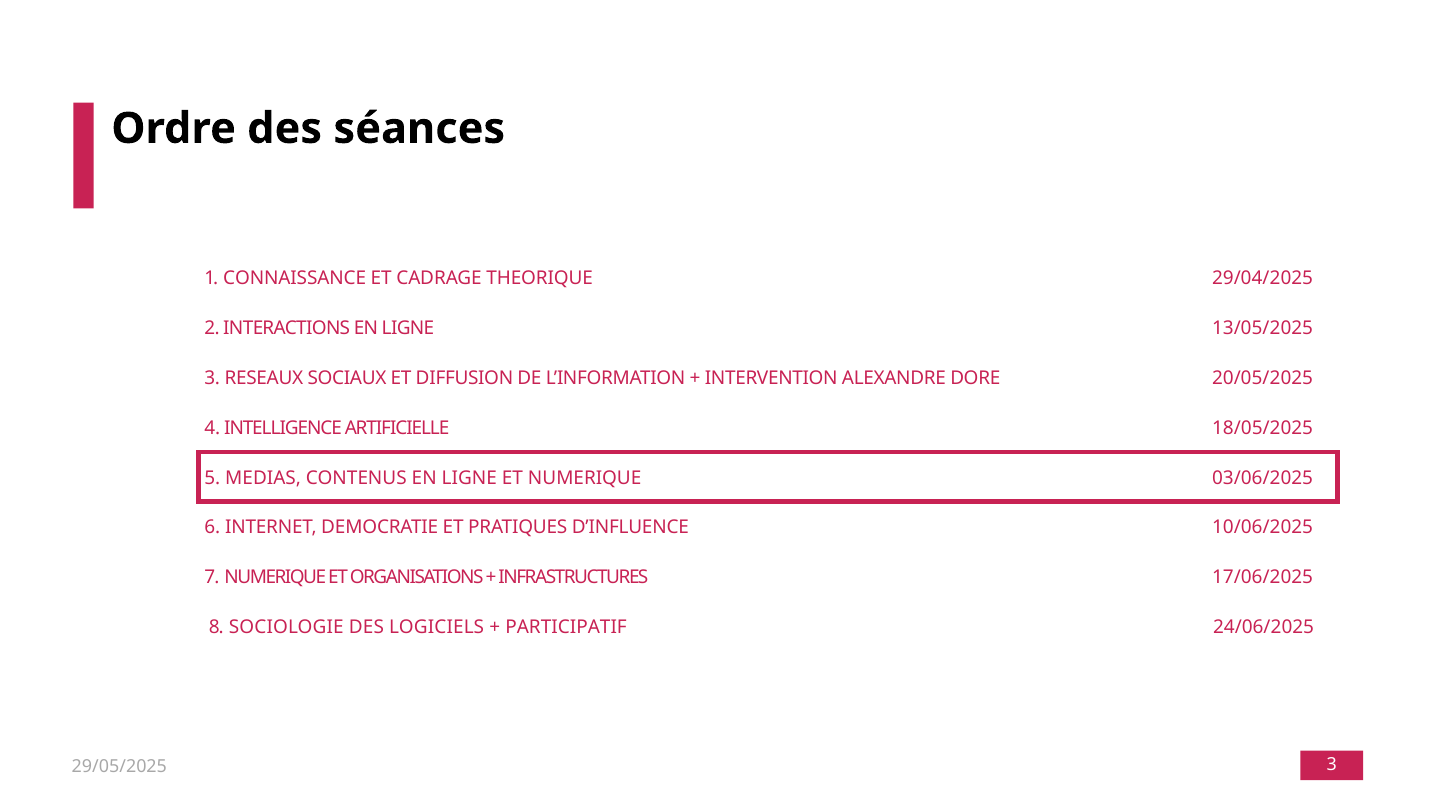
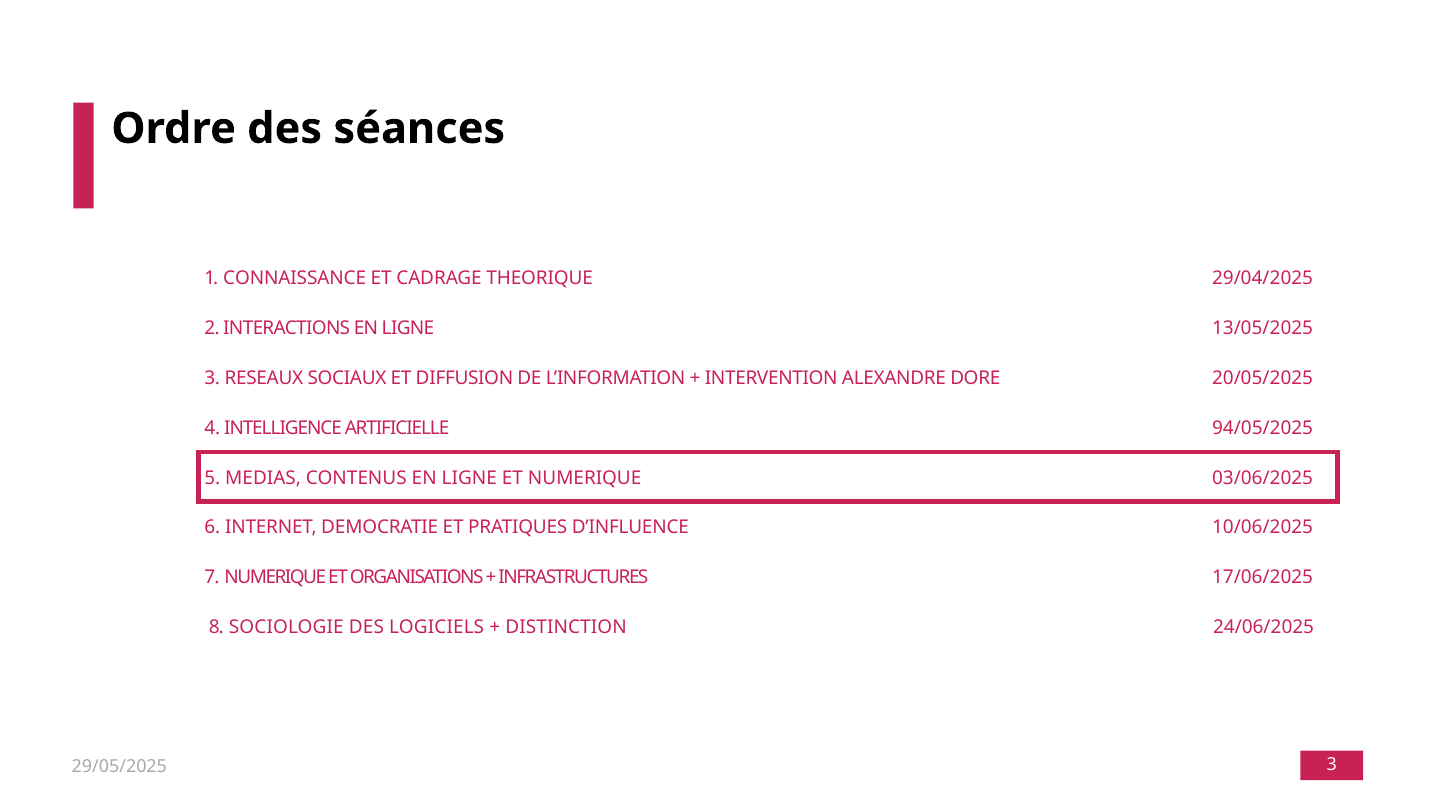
18/05/2025: 18/05/2025 -> 94/05/2025
PARTICIPATIF: PARTICIPATIF -> DISTINCTION
